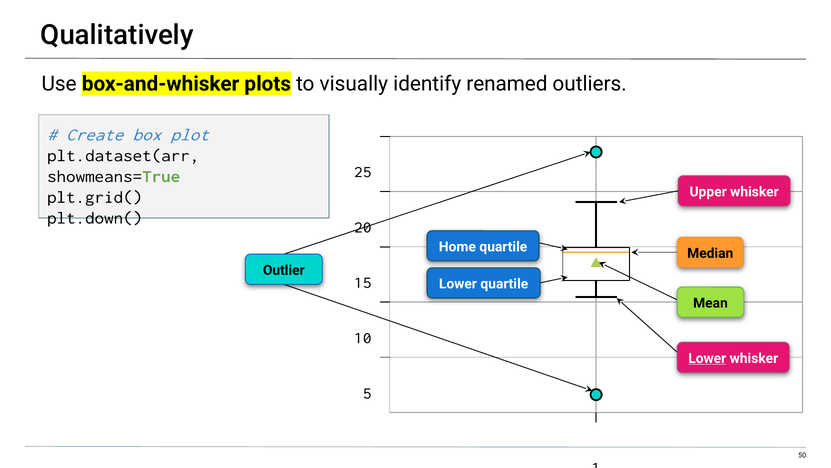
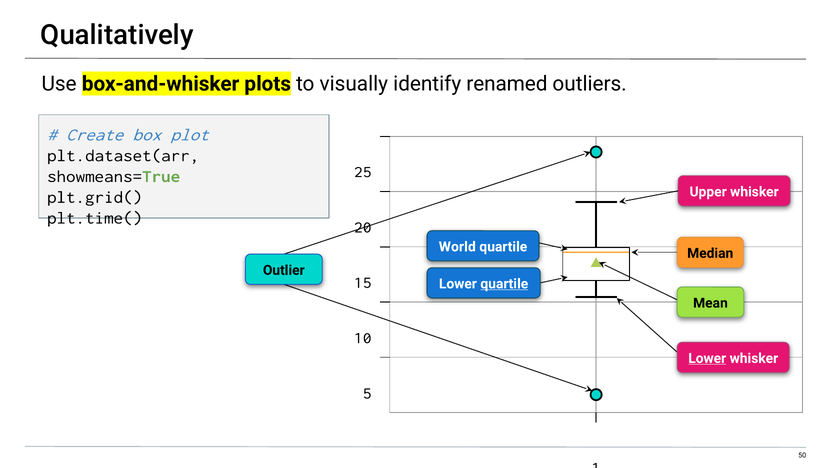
plt.down(: plt.down( -> plt.time(
Home: Home -> World
quartile at (504, 283) underline: none -> present
